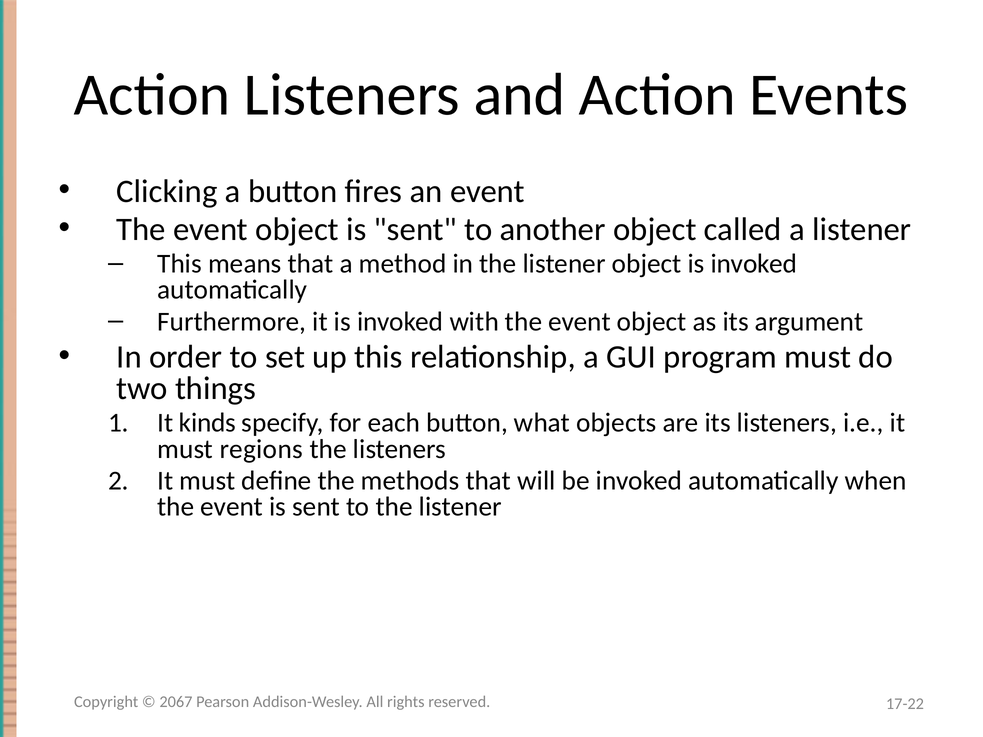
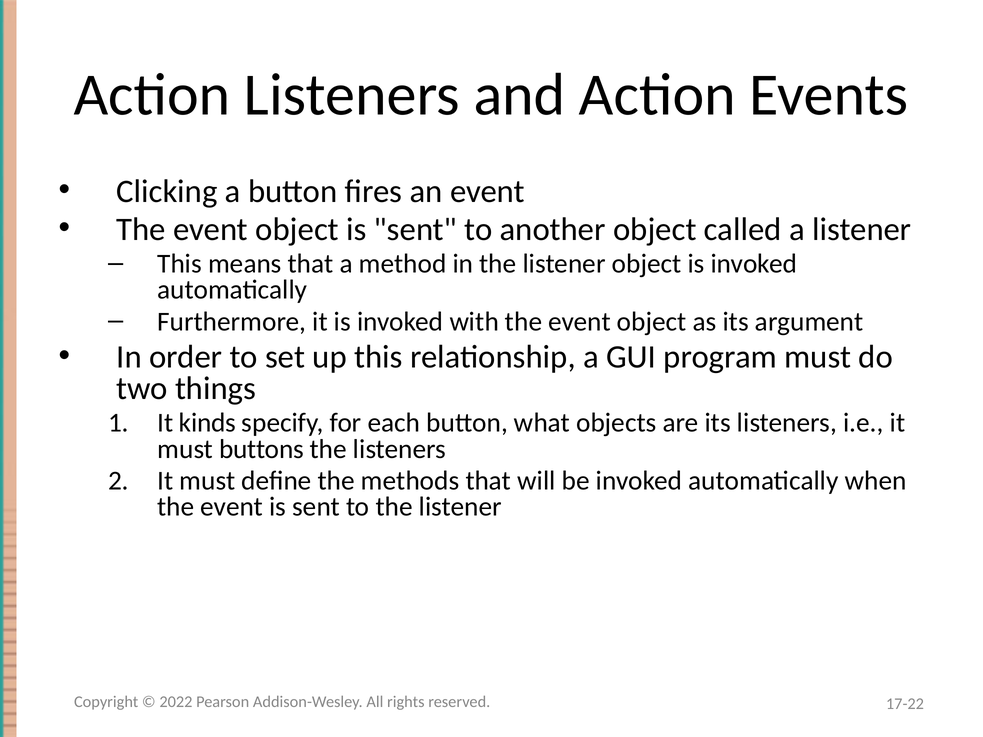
regions: regions -> buttons
2067: 2067 -> 2022
